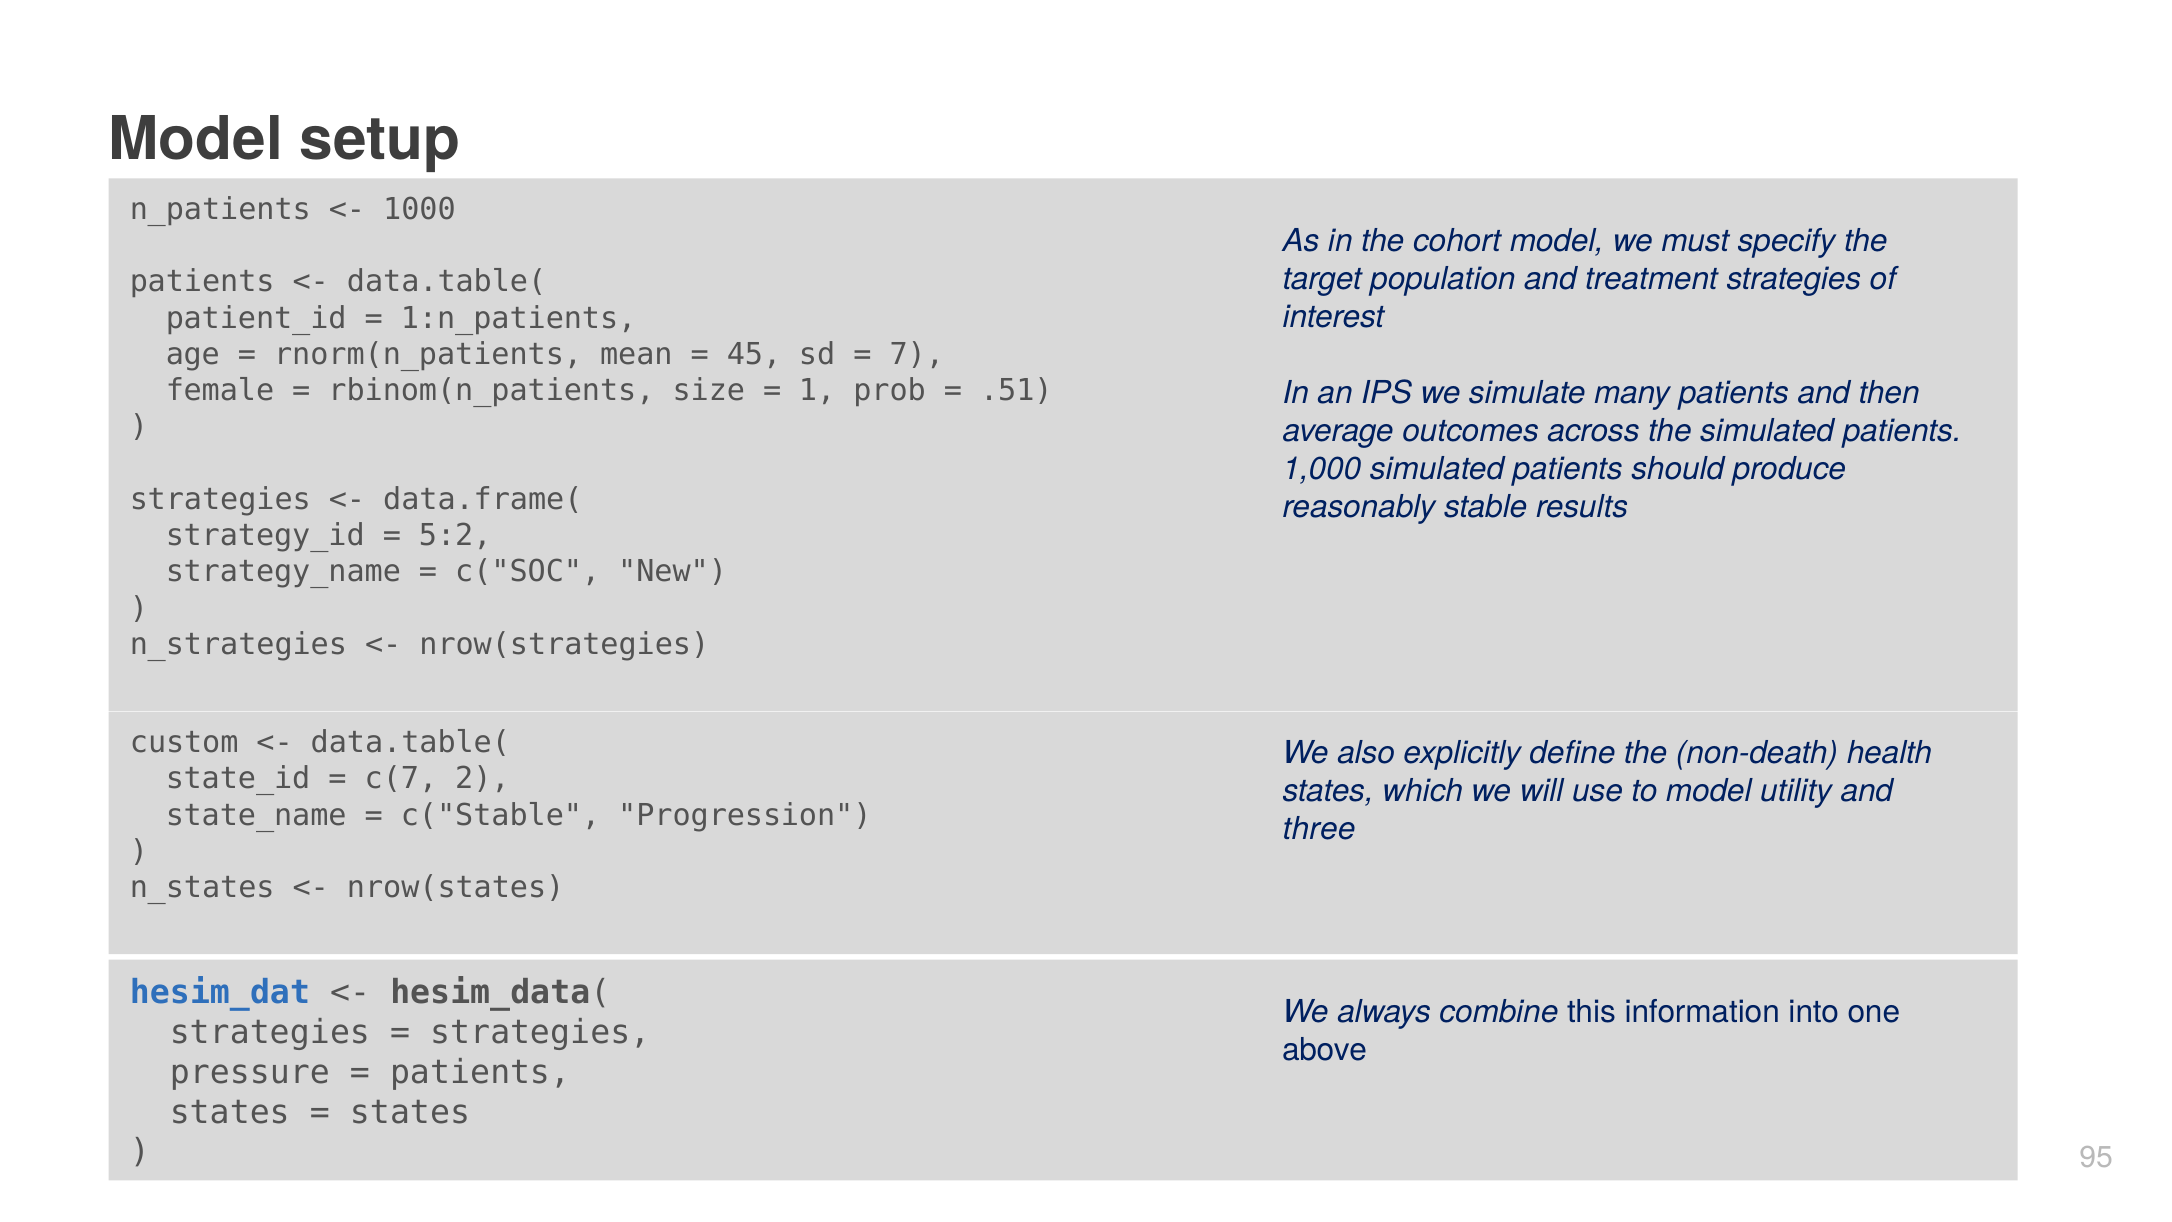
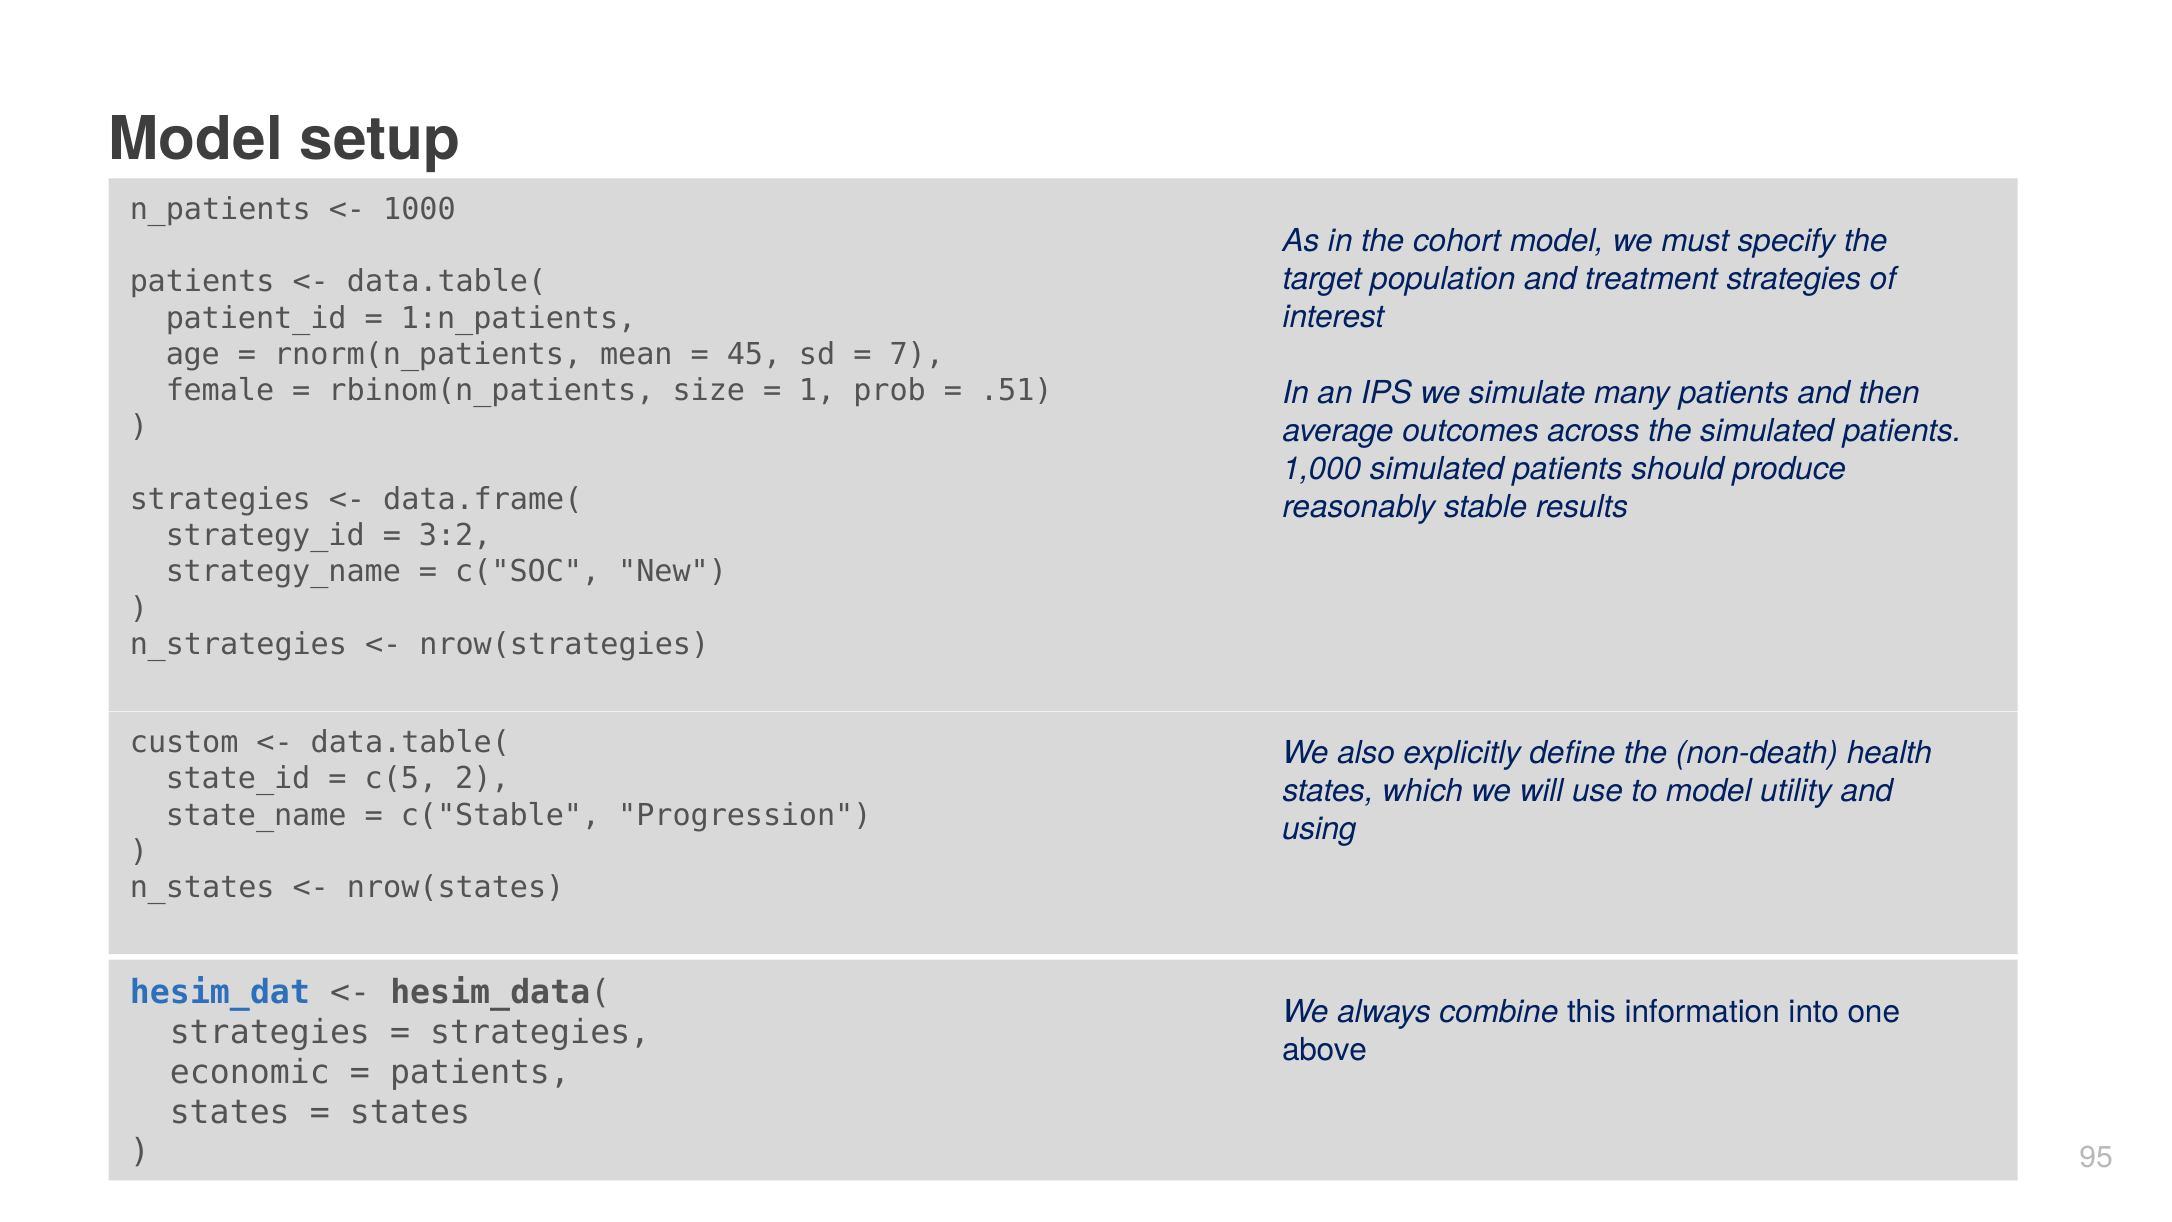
5:2: 5:2 -> 3:2
c(7: c(7 -> c(5
three: three -> using
pressure: pressure -> economic
